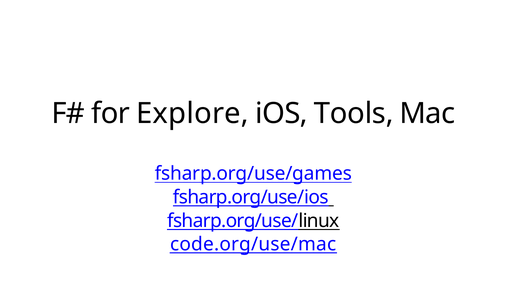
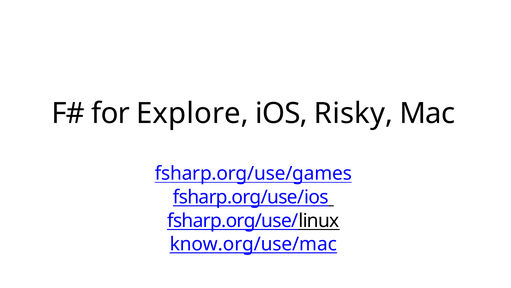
Tools: Tools -> Risky
code.org/use/mac: code.org/use/mac -> know.org/use/mac
